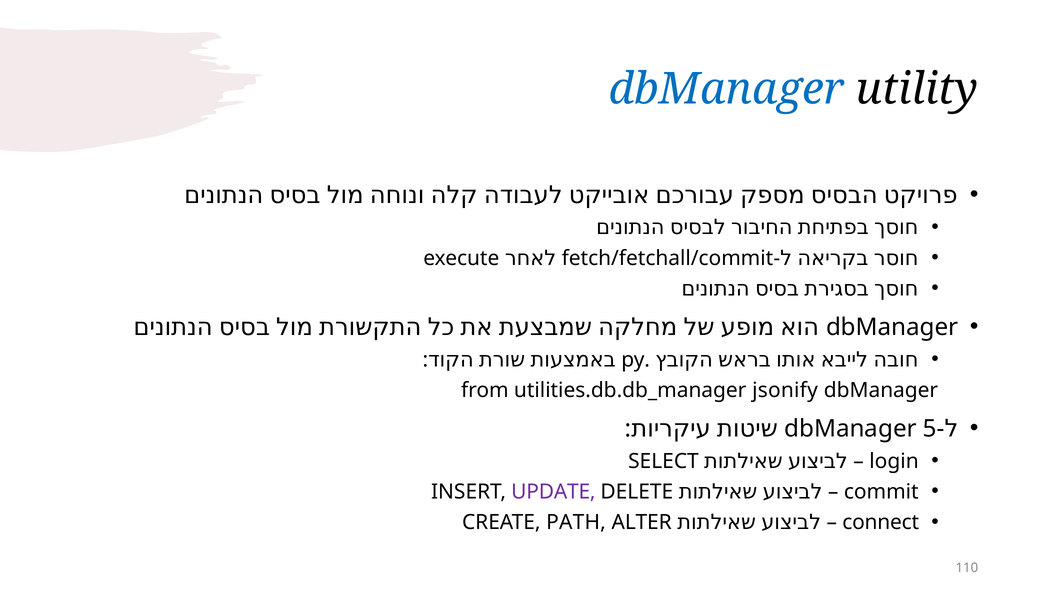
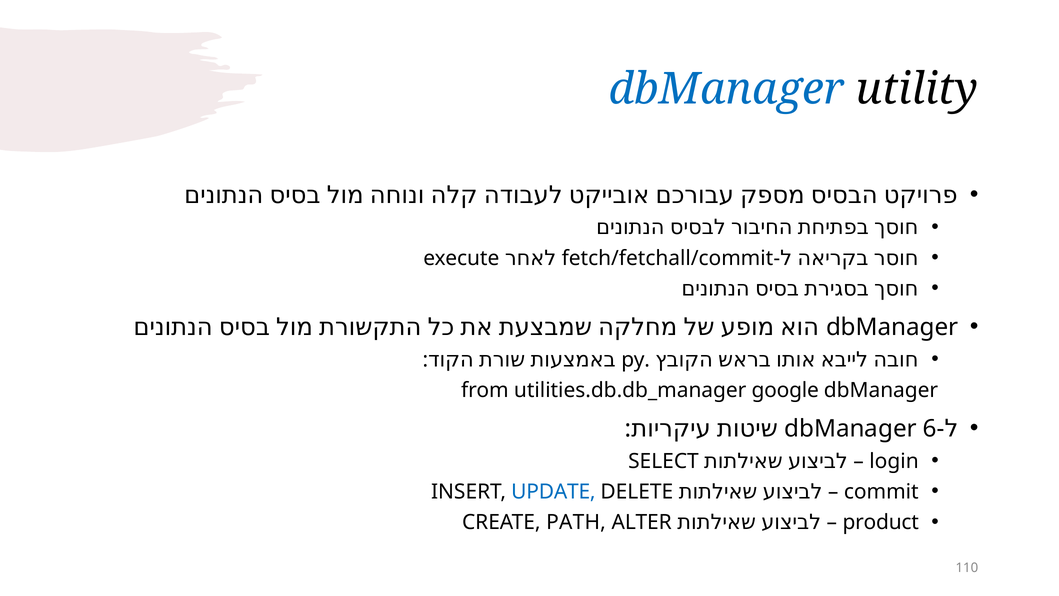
jsonify: jsonify -> google
5: 5 -> 6
UPDATE colour: purple -> blue
connect: connect -> product
